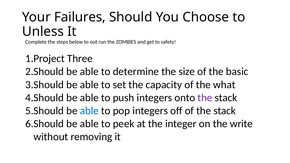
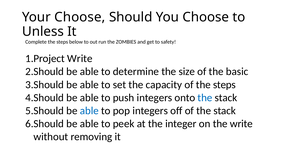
Your Failures: Failures -> Choose
Three at (80, 59): Three -> Write
of the what: what -> steps
the at (205, 98) colour: purple -> blue
